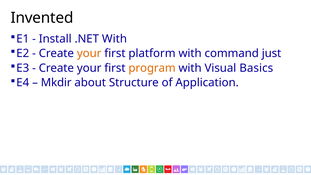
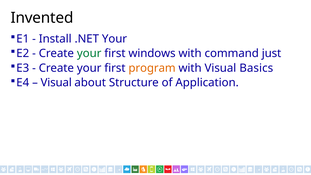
.NET With: With -> Your
your at (89, 53) colour: orange -> green
platform: platform -> windows
Mkdir at (56, 83): Mkdir -> Visual
